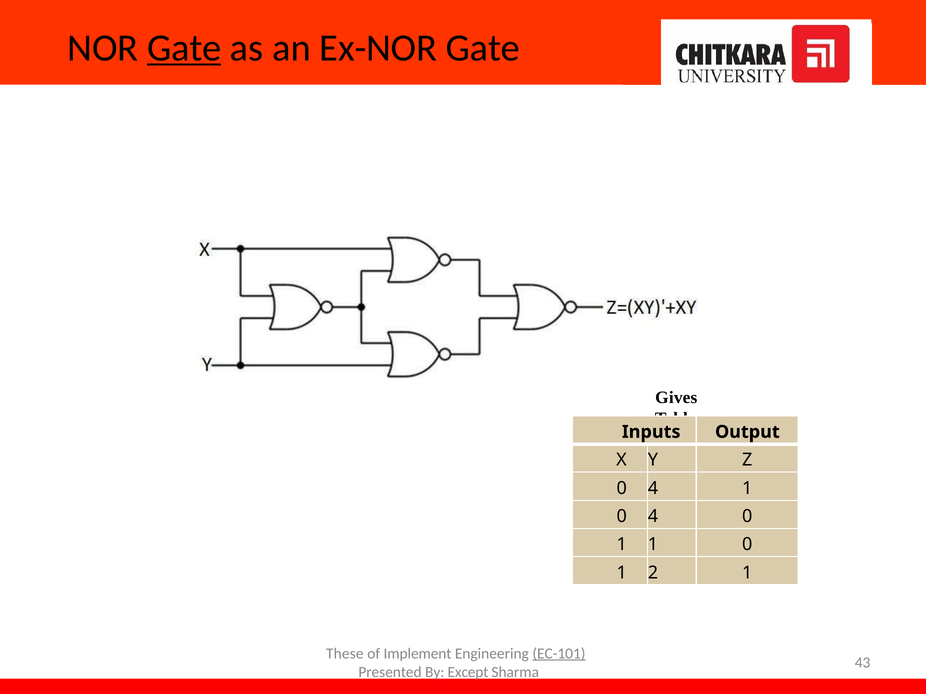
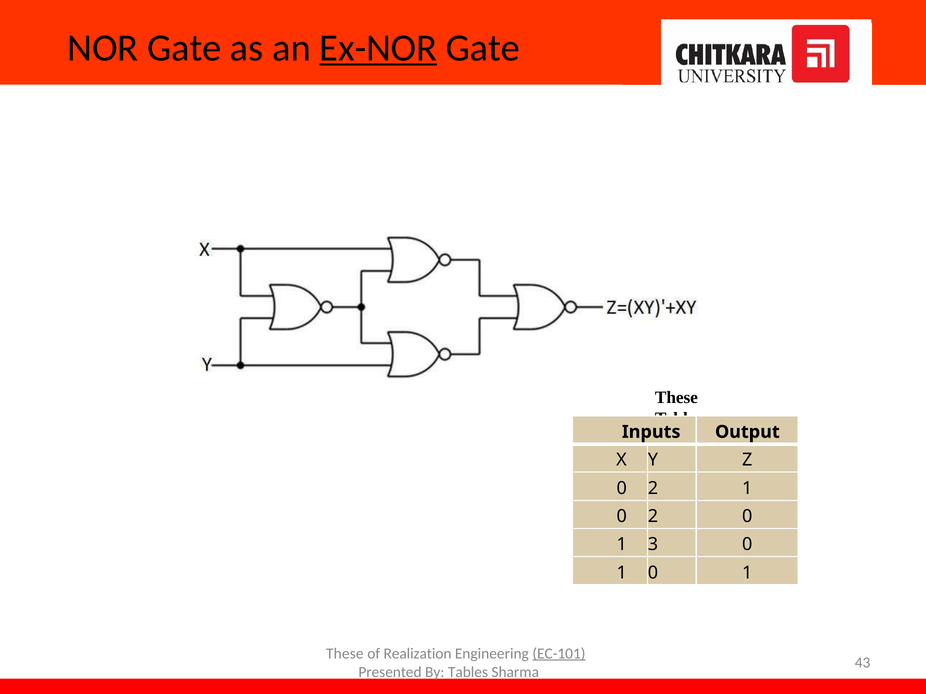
Gate at (184, 48) underline: present -> none
Ex-NOR underline: none -> present
Gives at (676, 398): Gives -> These
4 at (653, 489): 4 -> 2
4 at (653, 517): 4 -> 2
1 1: 1 -> 3
2 at (653, 573): 2 -> 0
Implement: Implement -> Realization
Except: Except -> Tables
